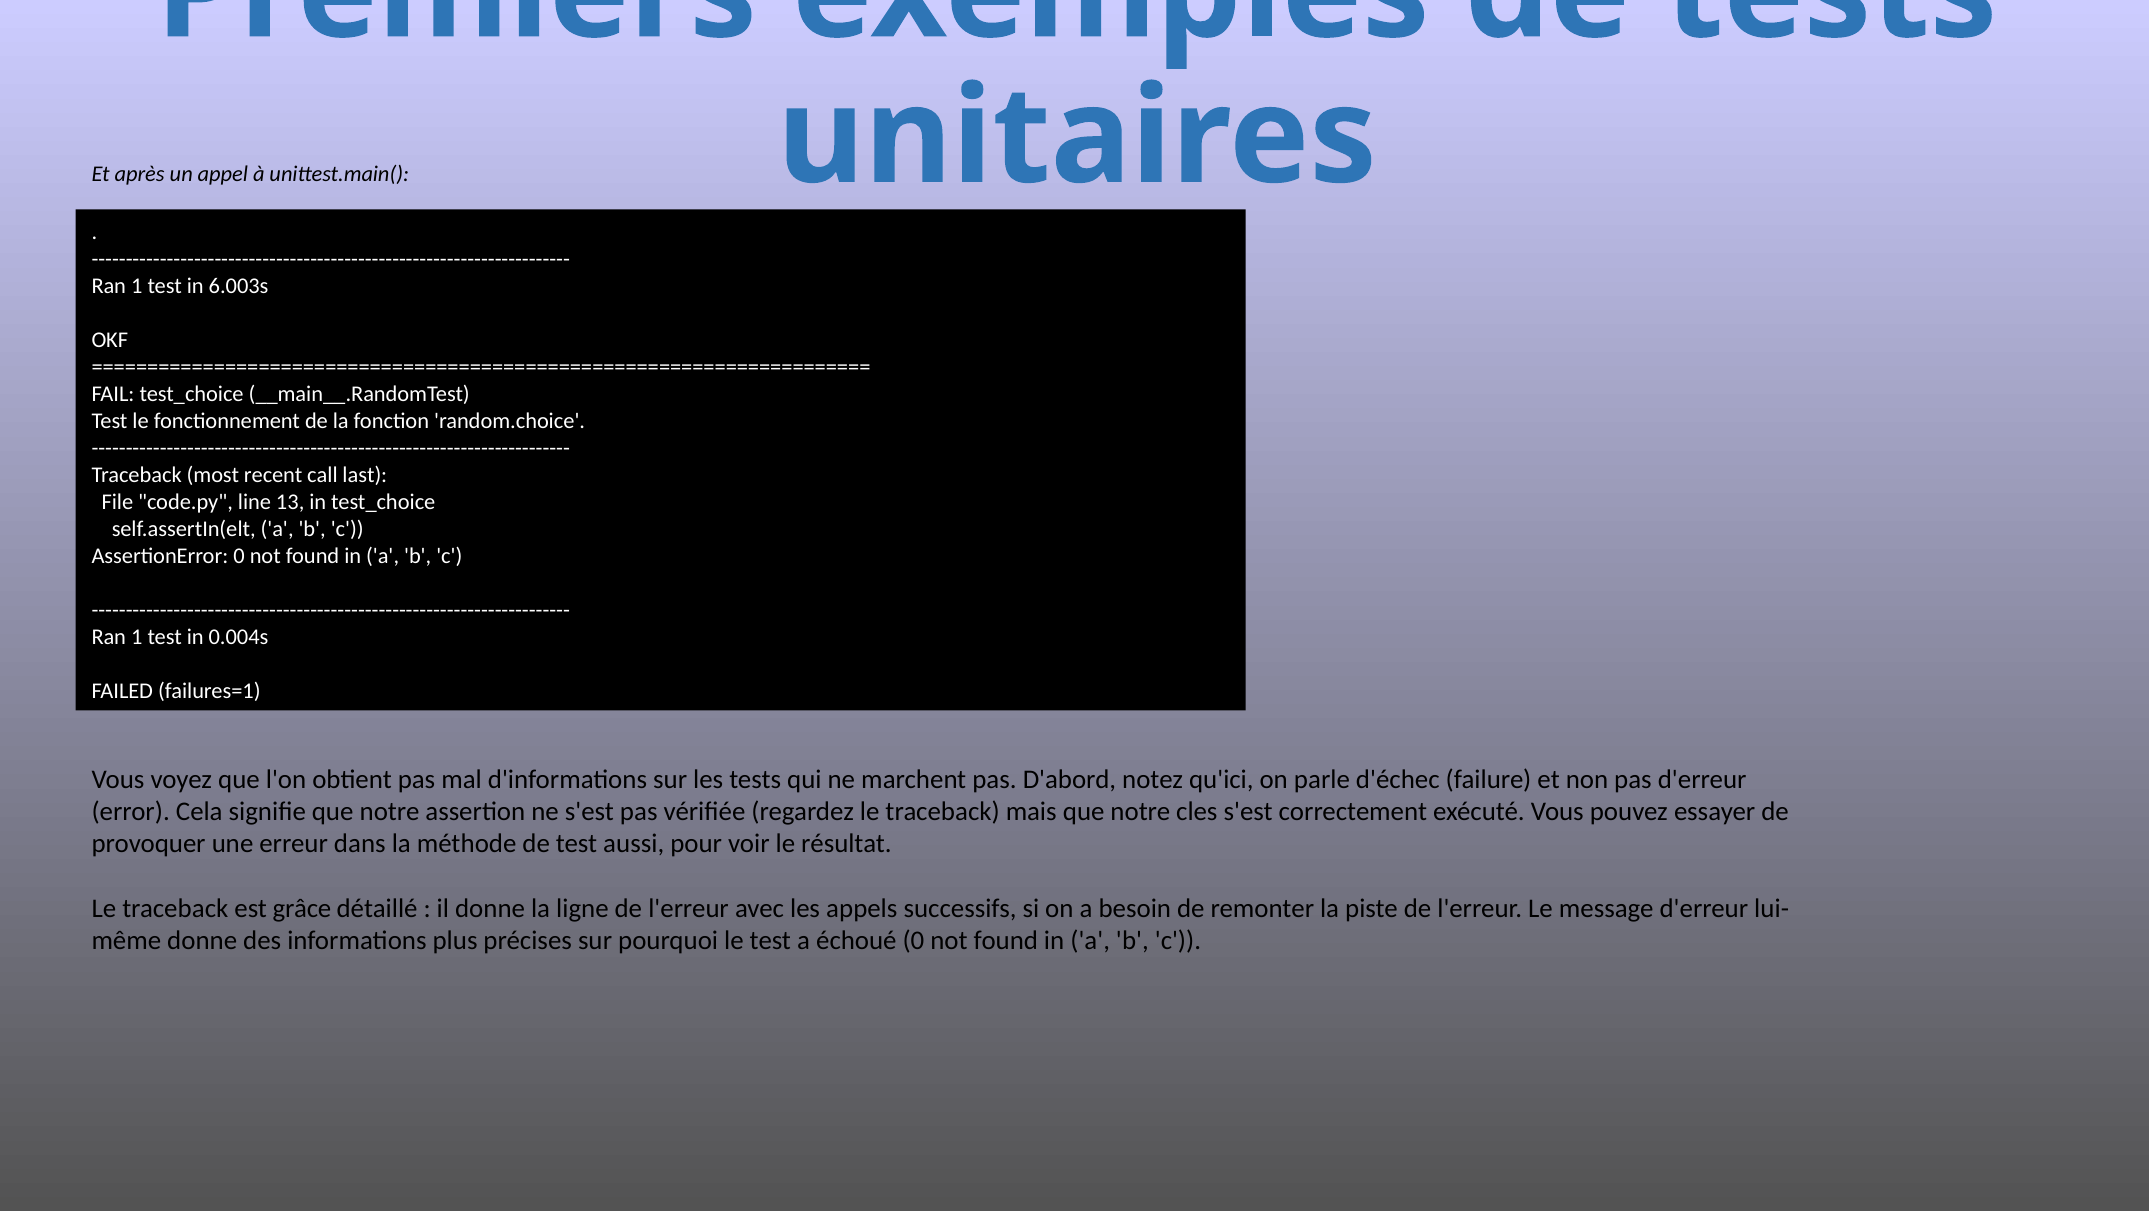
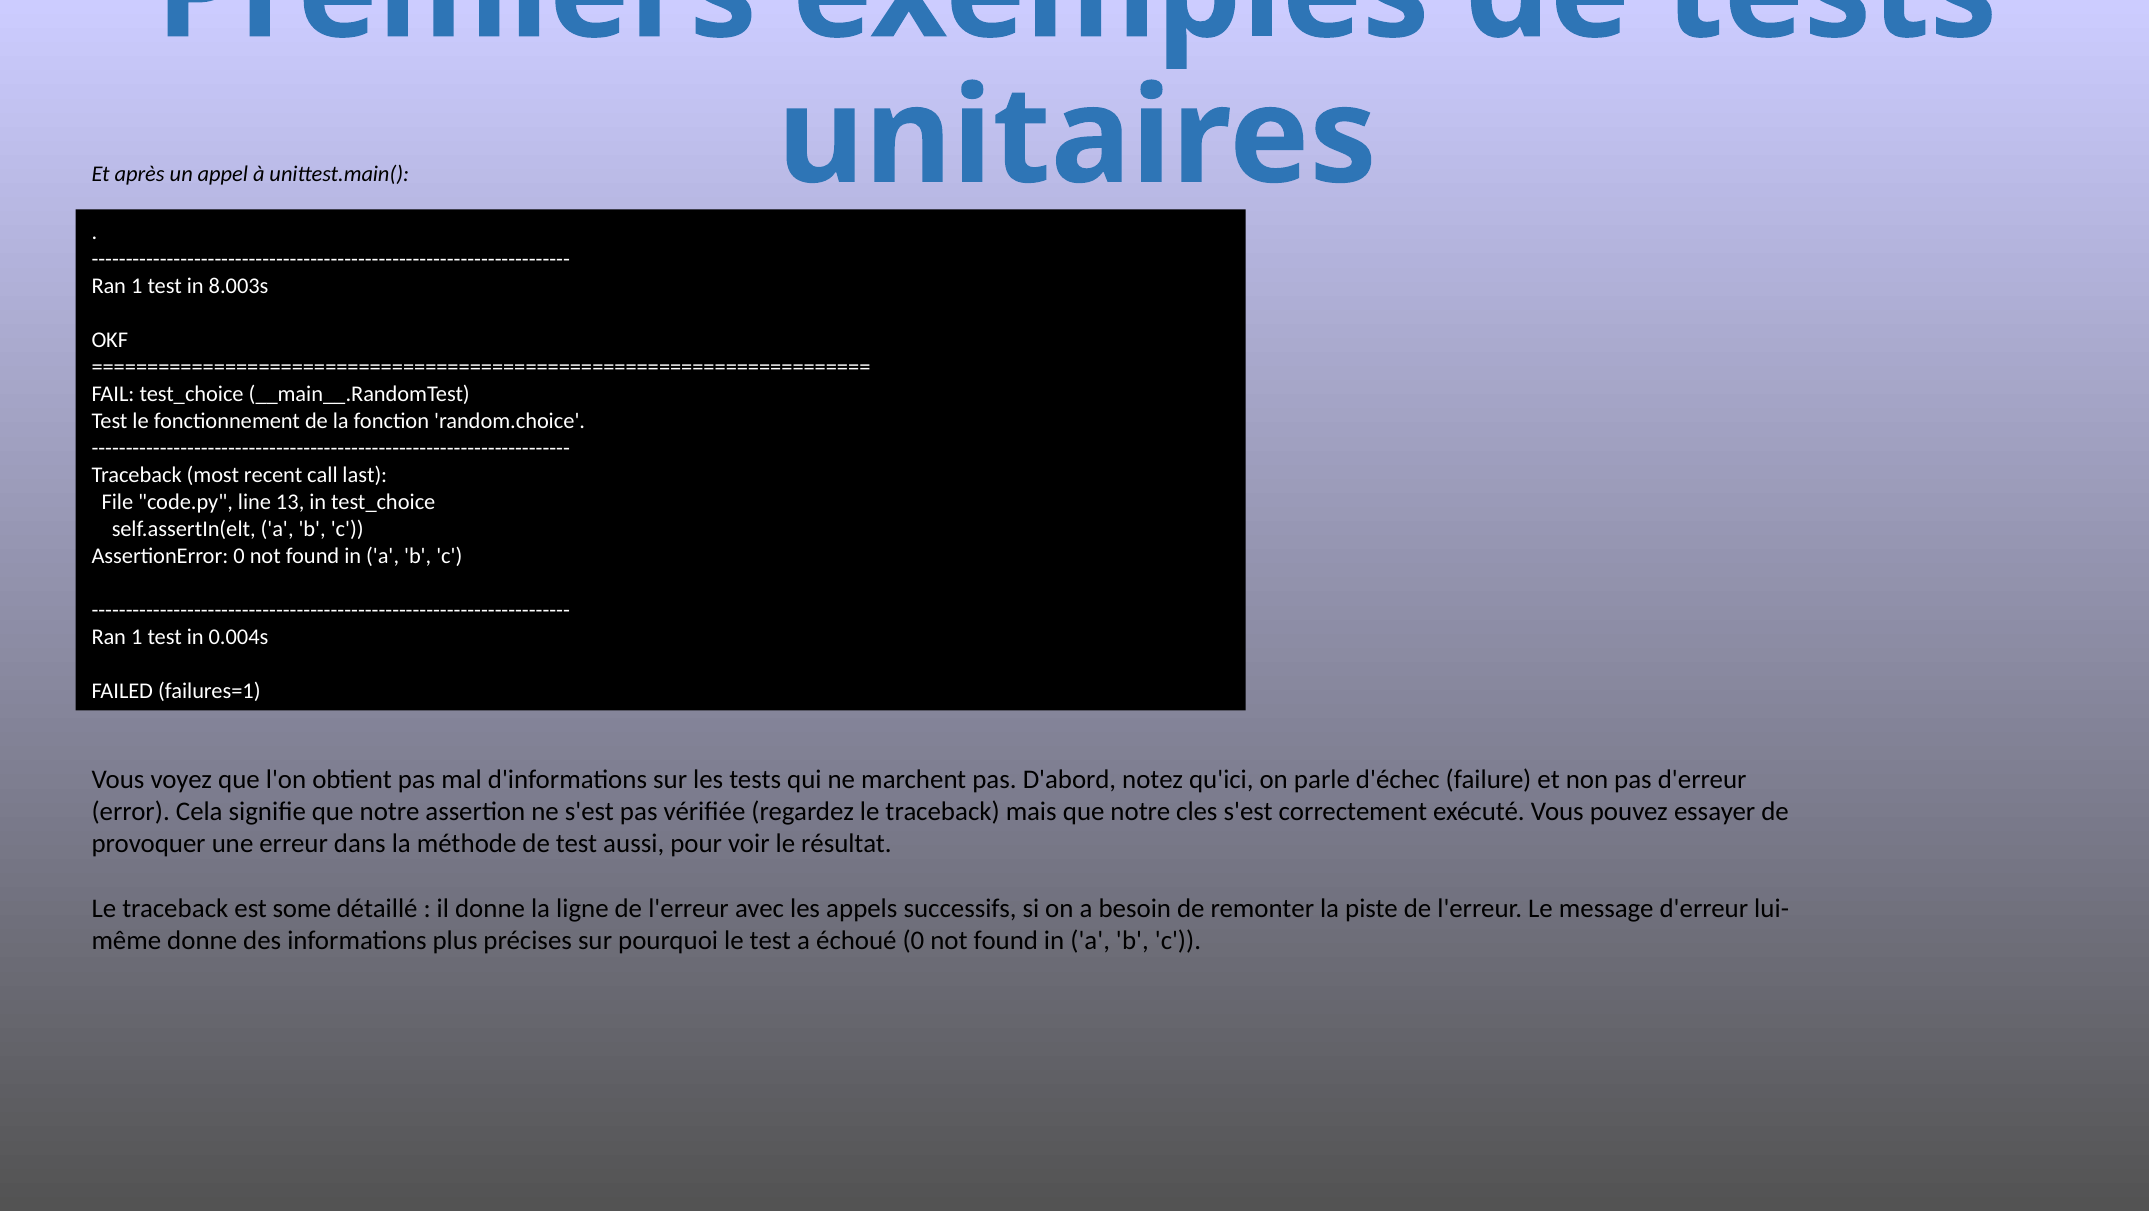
6.003s: 6.003s -> 8.003s
grâce: grâce -> some
